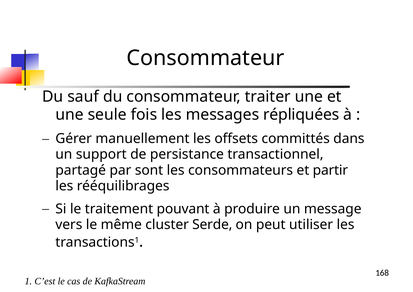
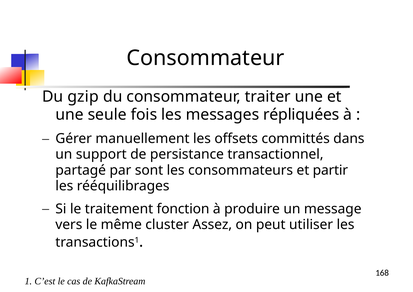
sauf: sauf -> gzip
pouvant: pouvant -> fonction
Serde: Serde -> Assez
